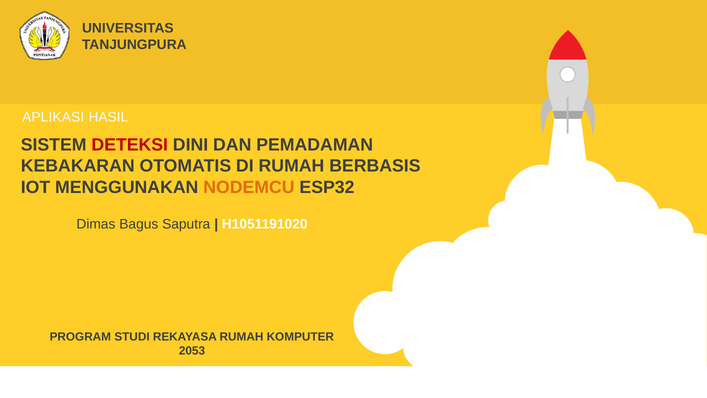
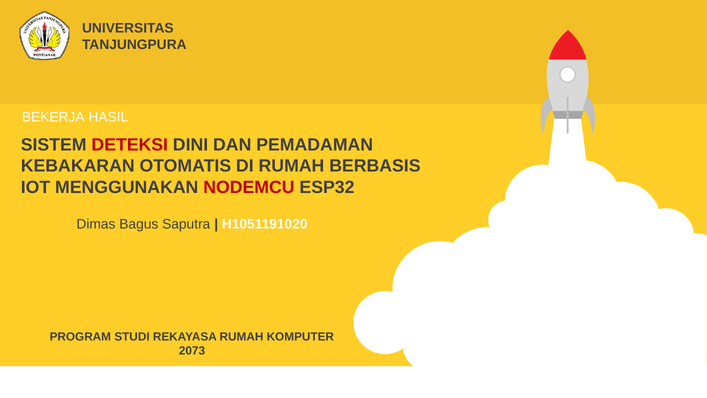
APLIKASI: APLIKASI -> BEKERJA
NODEMCU colour: orange -> red
2053: 2053 -> 2073
